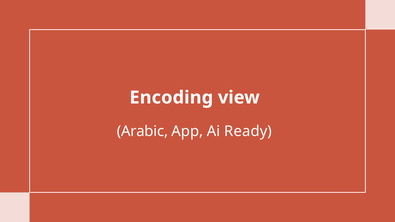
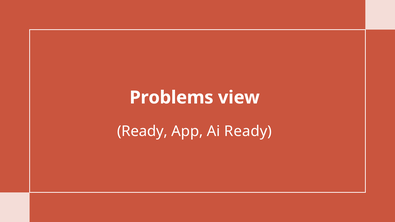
Encoding: Encoding -> Problems
Arabic at (142, 131): Arabic -> Ready
